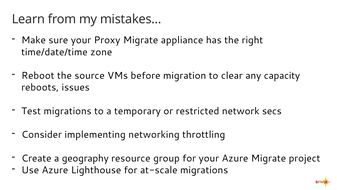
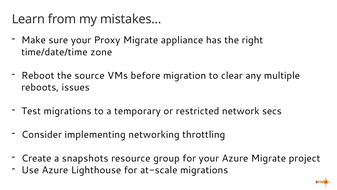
capacity: capacity -> multiple
geography: geography -> snapshots
